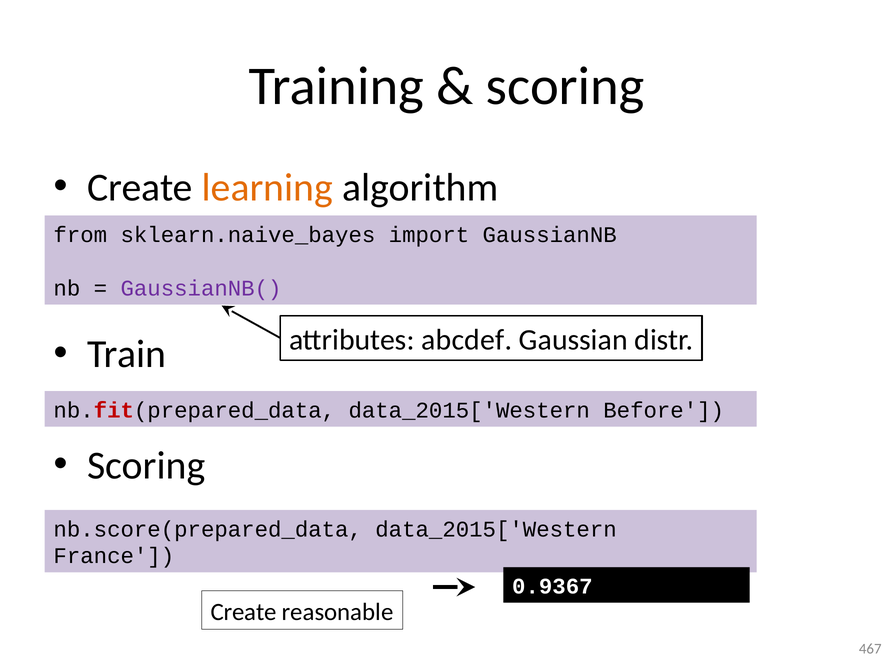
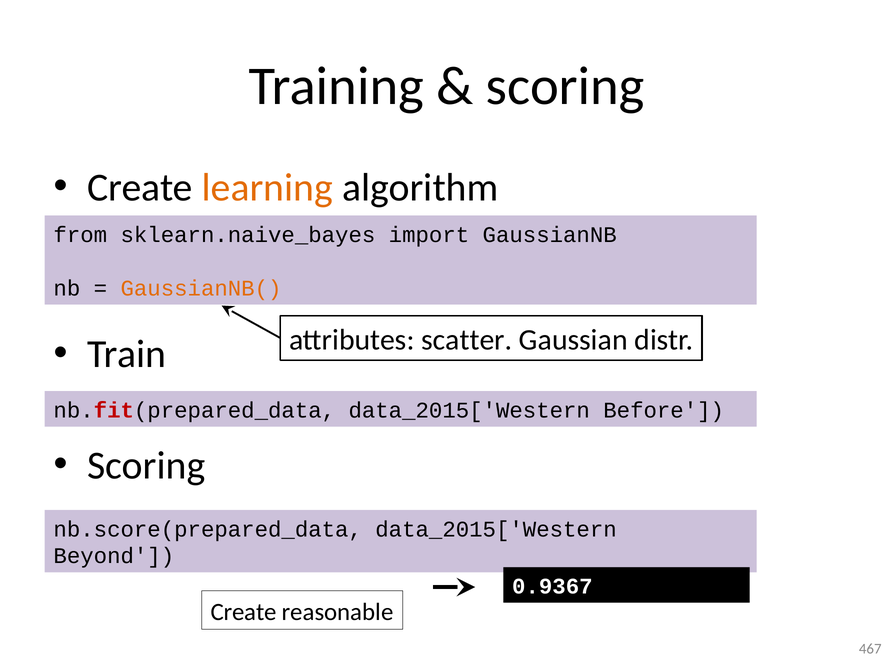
GaussianNB( colour: purple -> orange
abcdef: abcdef -> scatter
France: France -> Beyond
